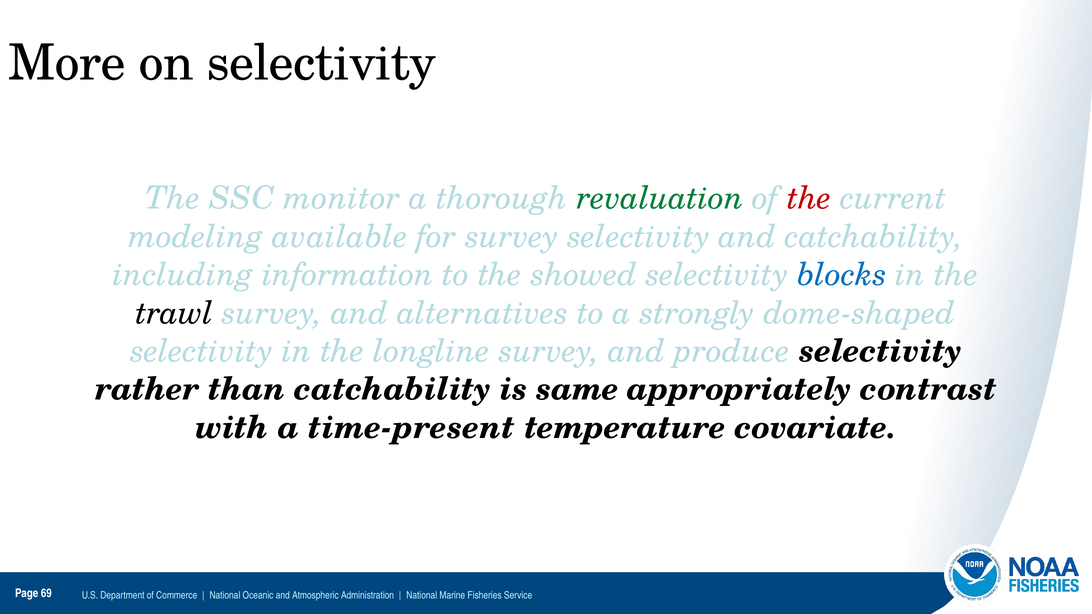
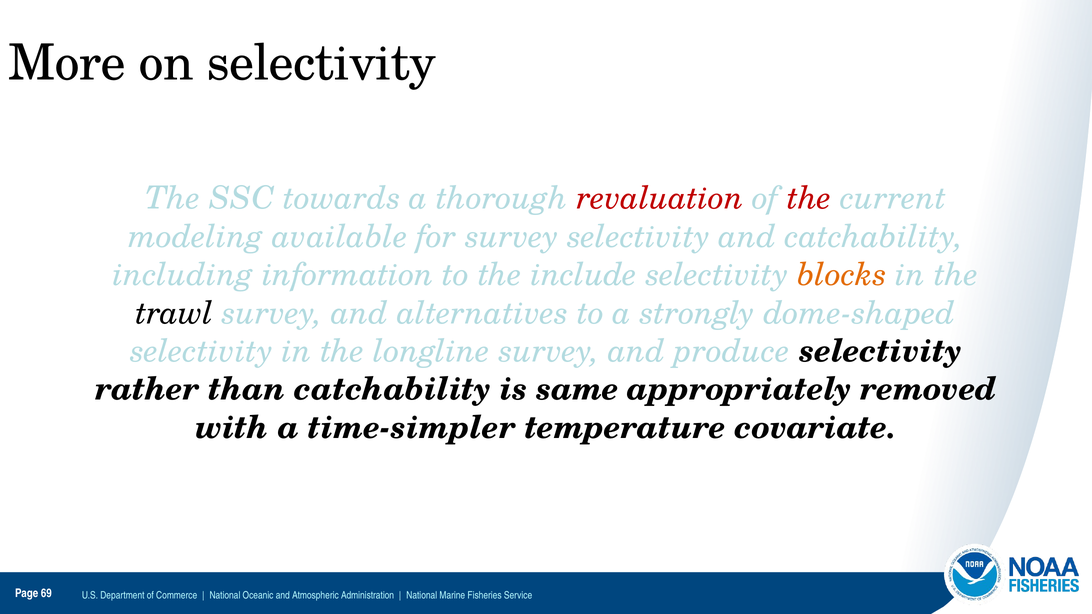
monitor: monitor -> towards
revaluation colour: green -> red
showed: showed -> include
blocks colour: blue -> orange
contrast: contrast -> removed
time-present: time-present -> time-simpler
